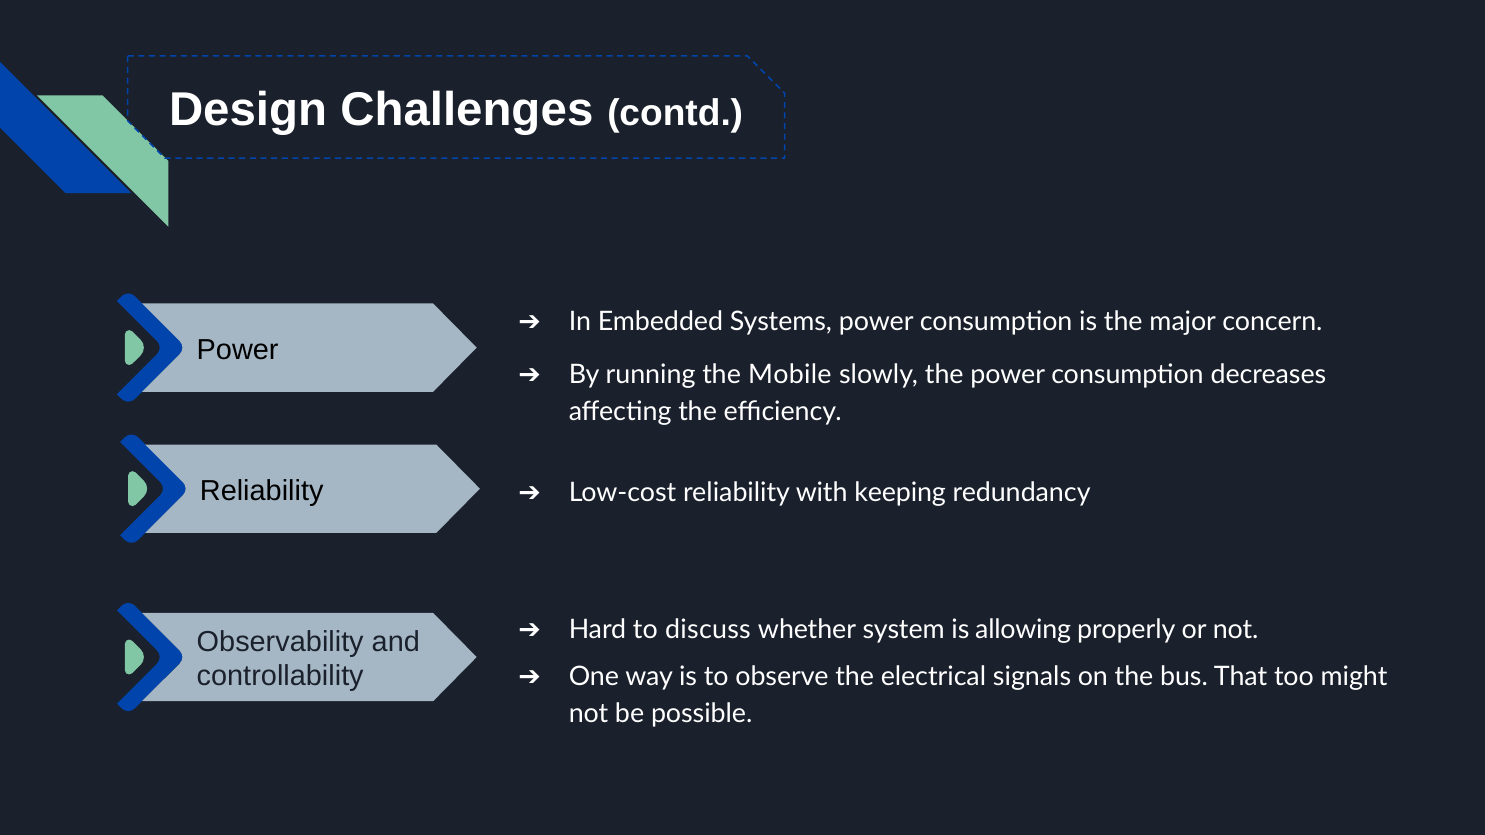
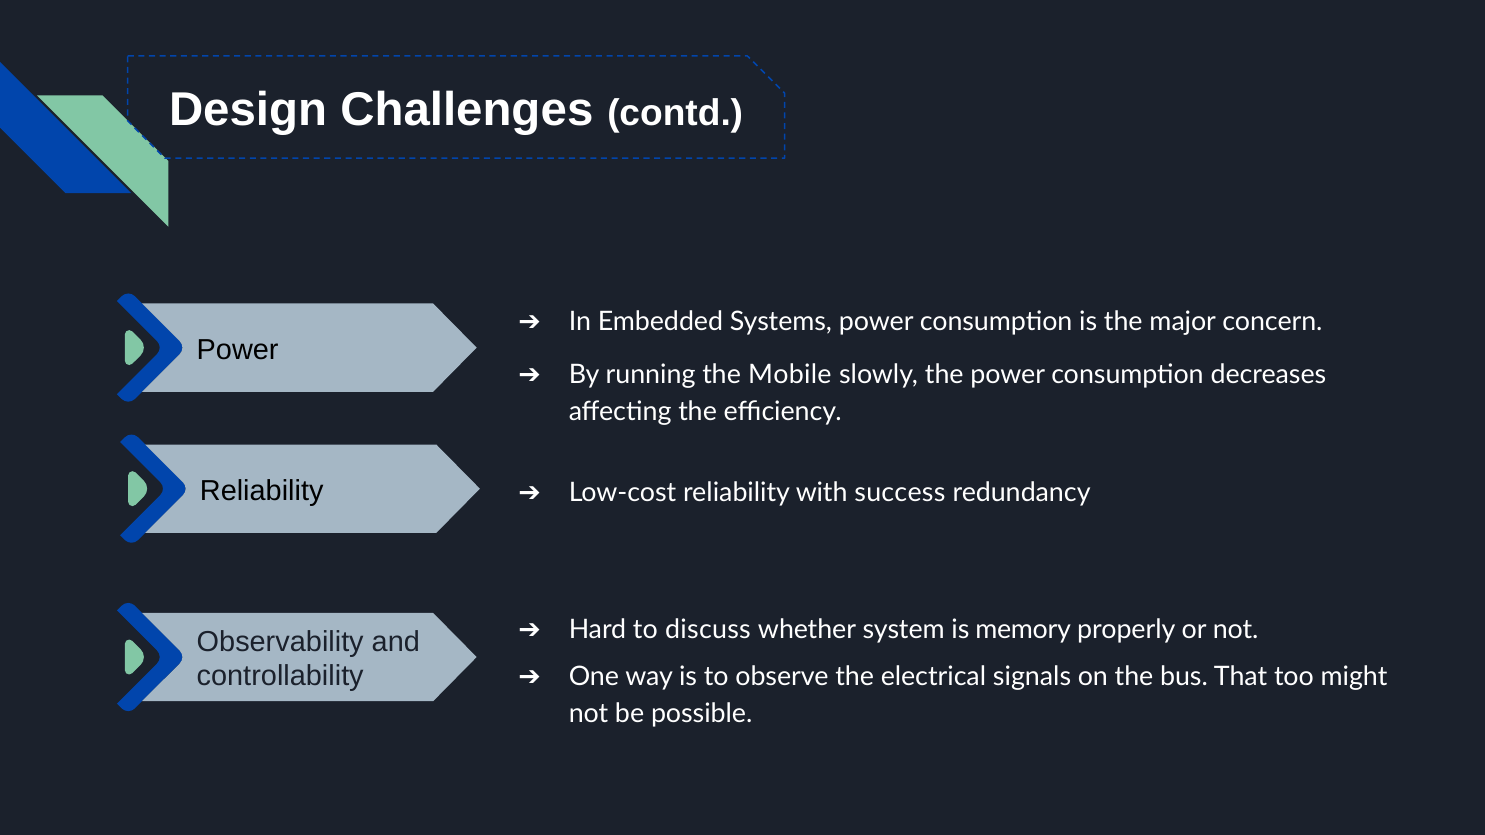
keeping: keeping -> success
allowing: allowing -> memory
